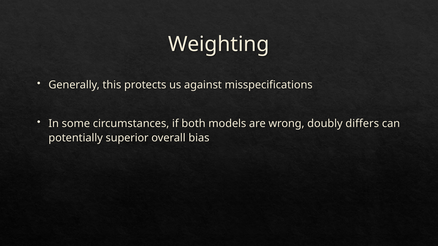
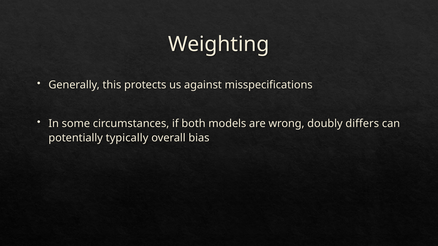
superior: superior -> typically
